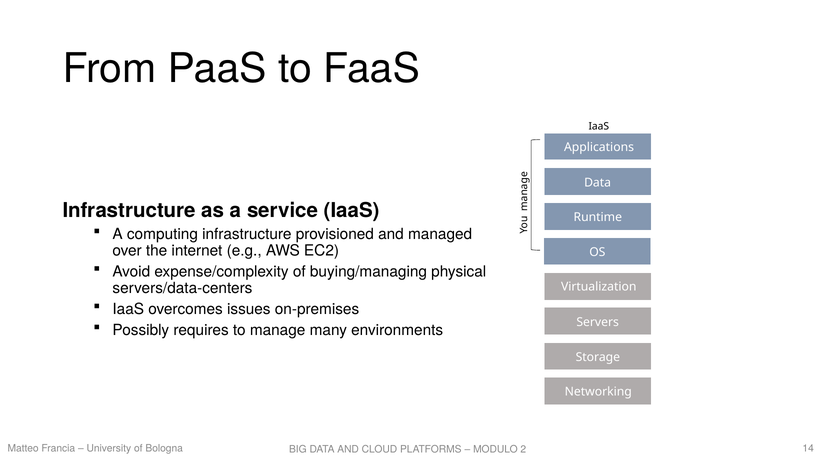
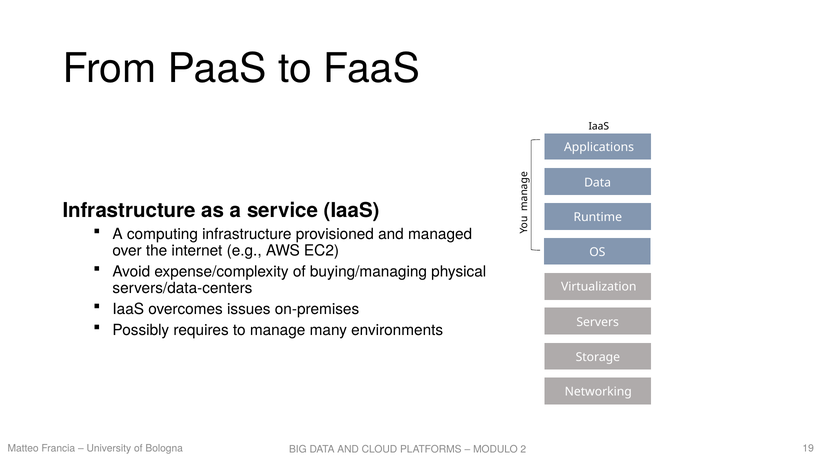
14: 14 -> 19
